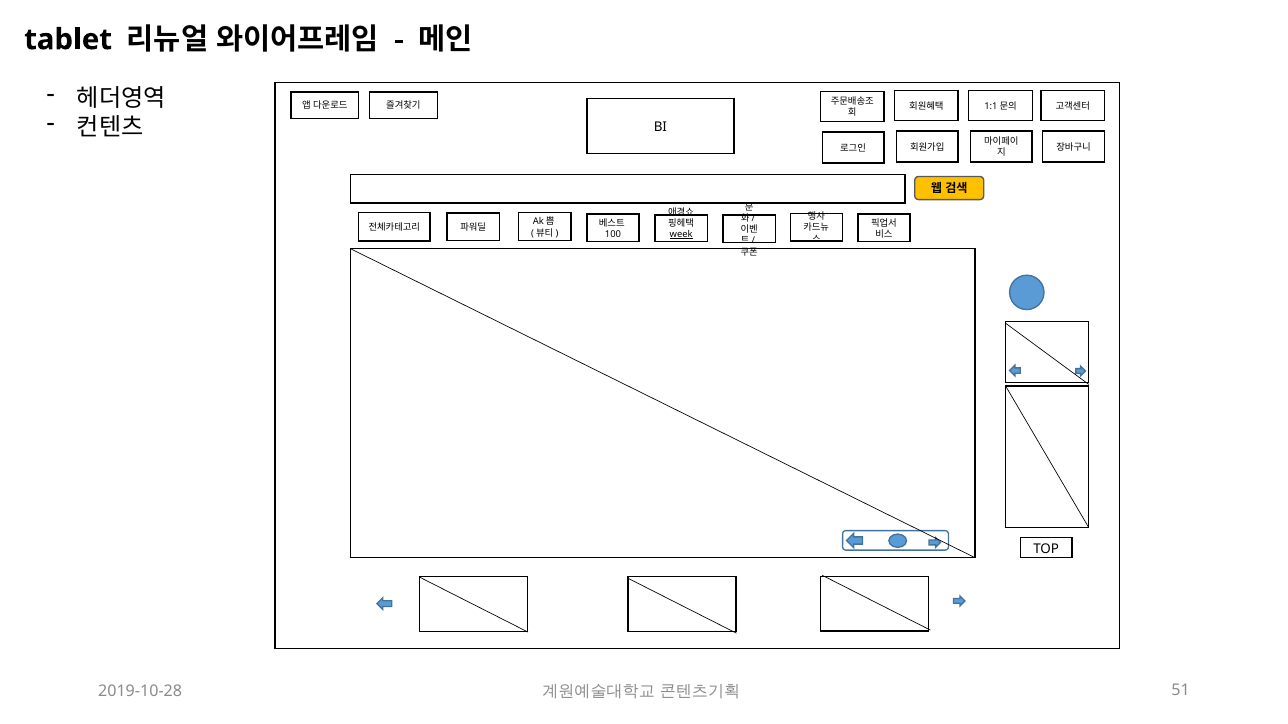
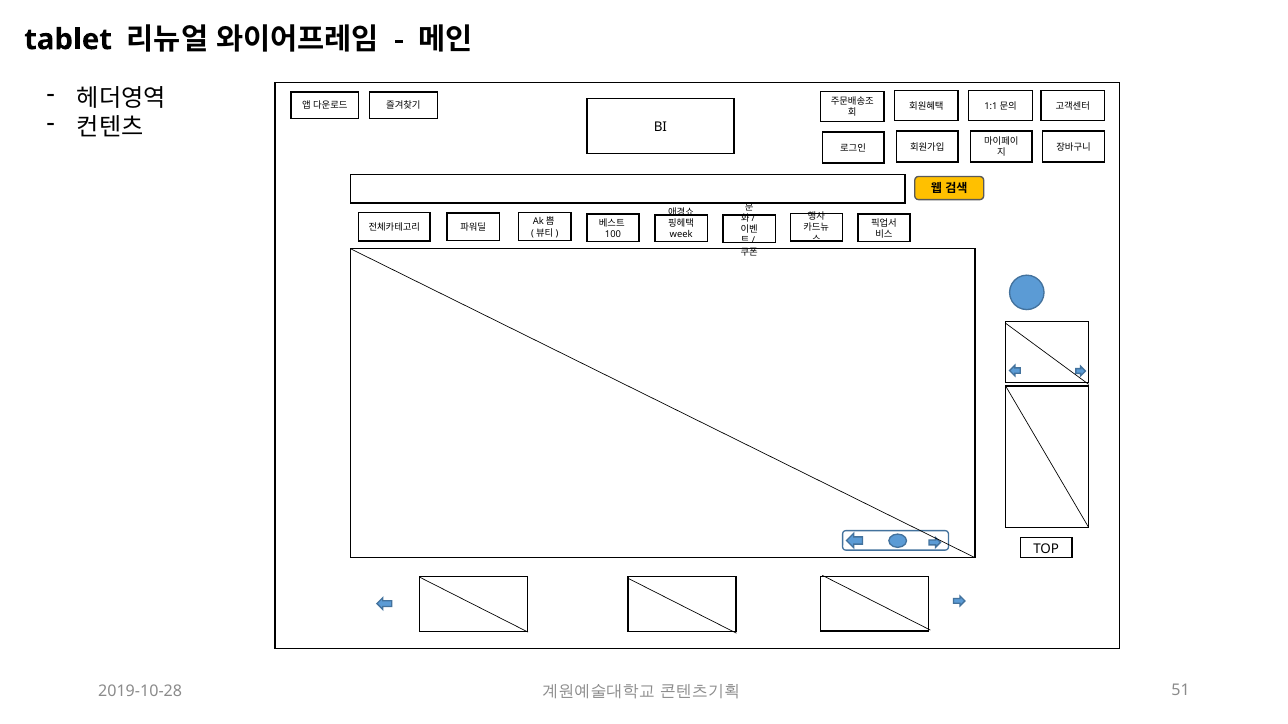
week underline: present -> none
